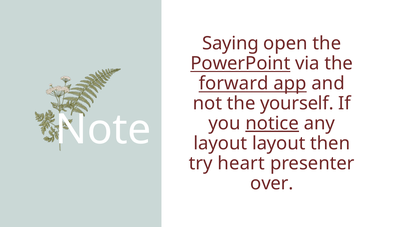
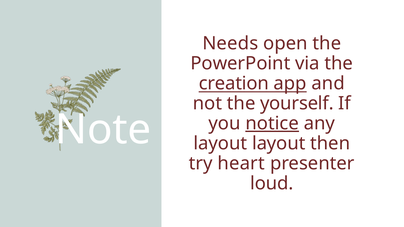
Saying: Saying -> Needs
PowerPoint underline: present -> none
forward: forward -> creation
over: over -> loud
